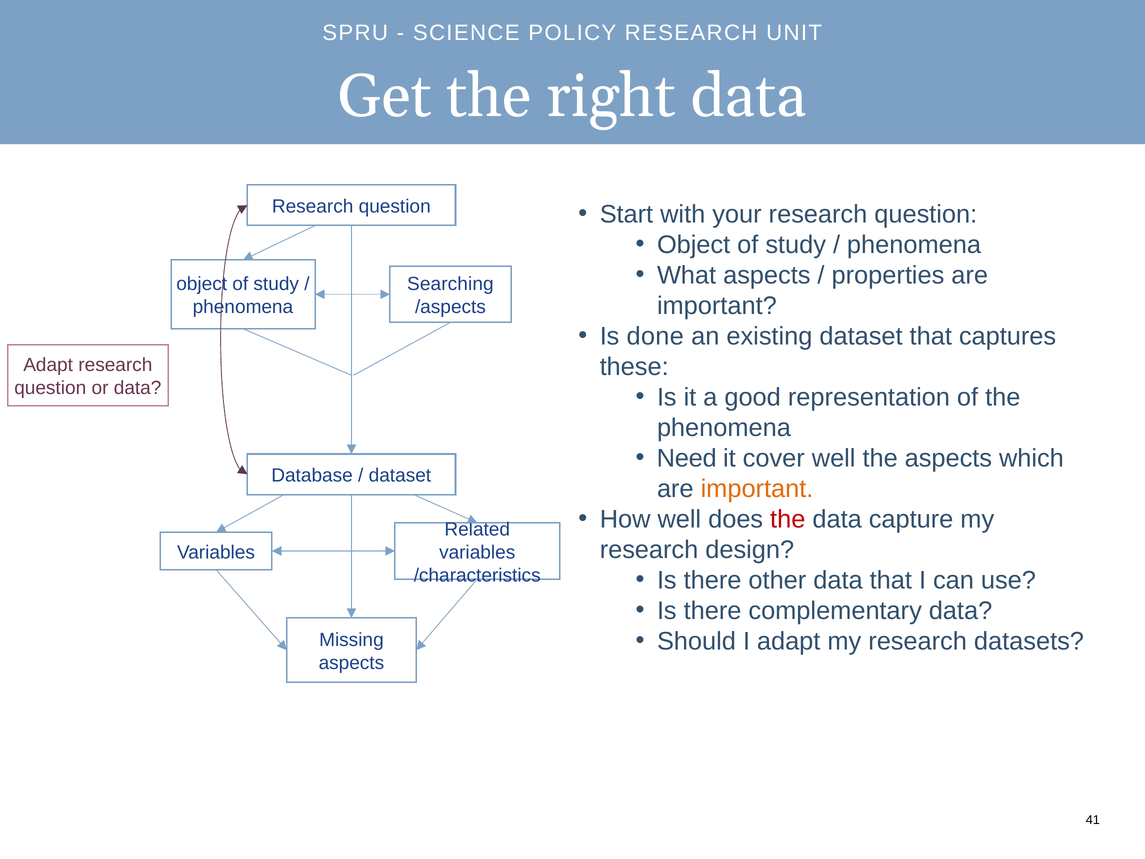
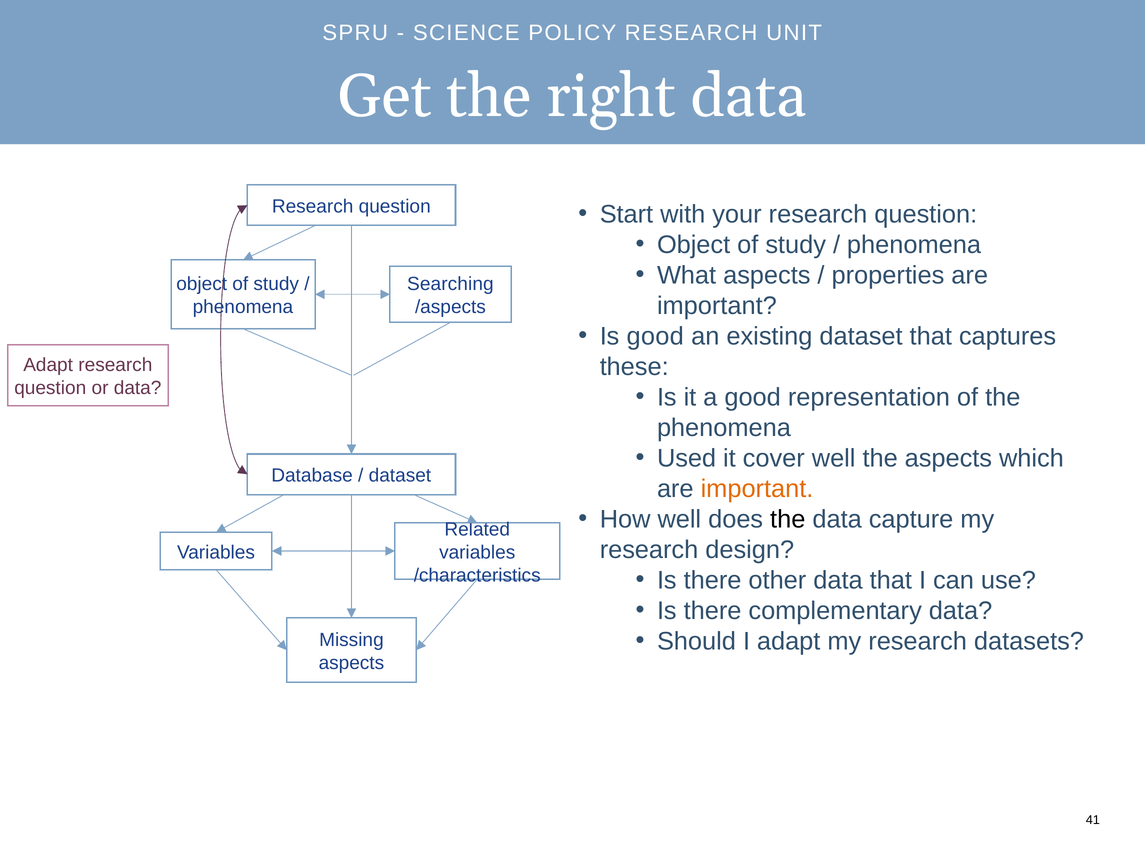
Is done: done -> good
Need: Need -> Used
the at (788, 519) colour: red -> black
